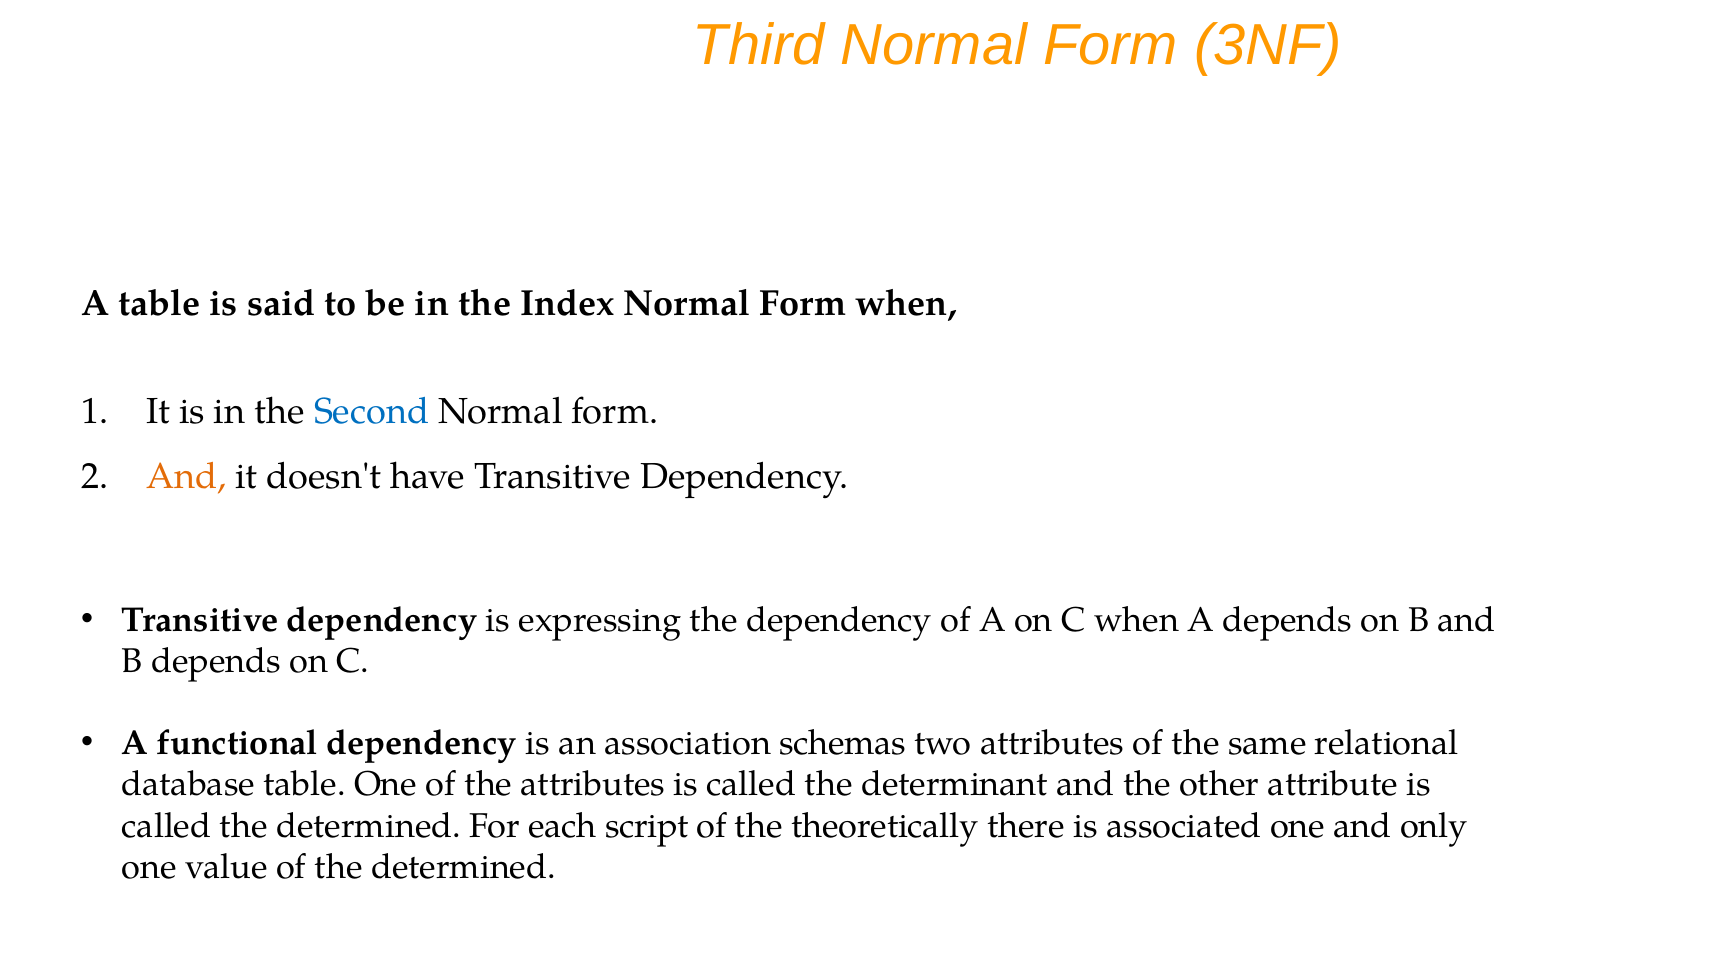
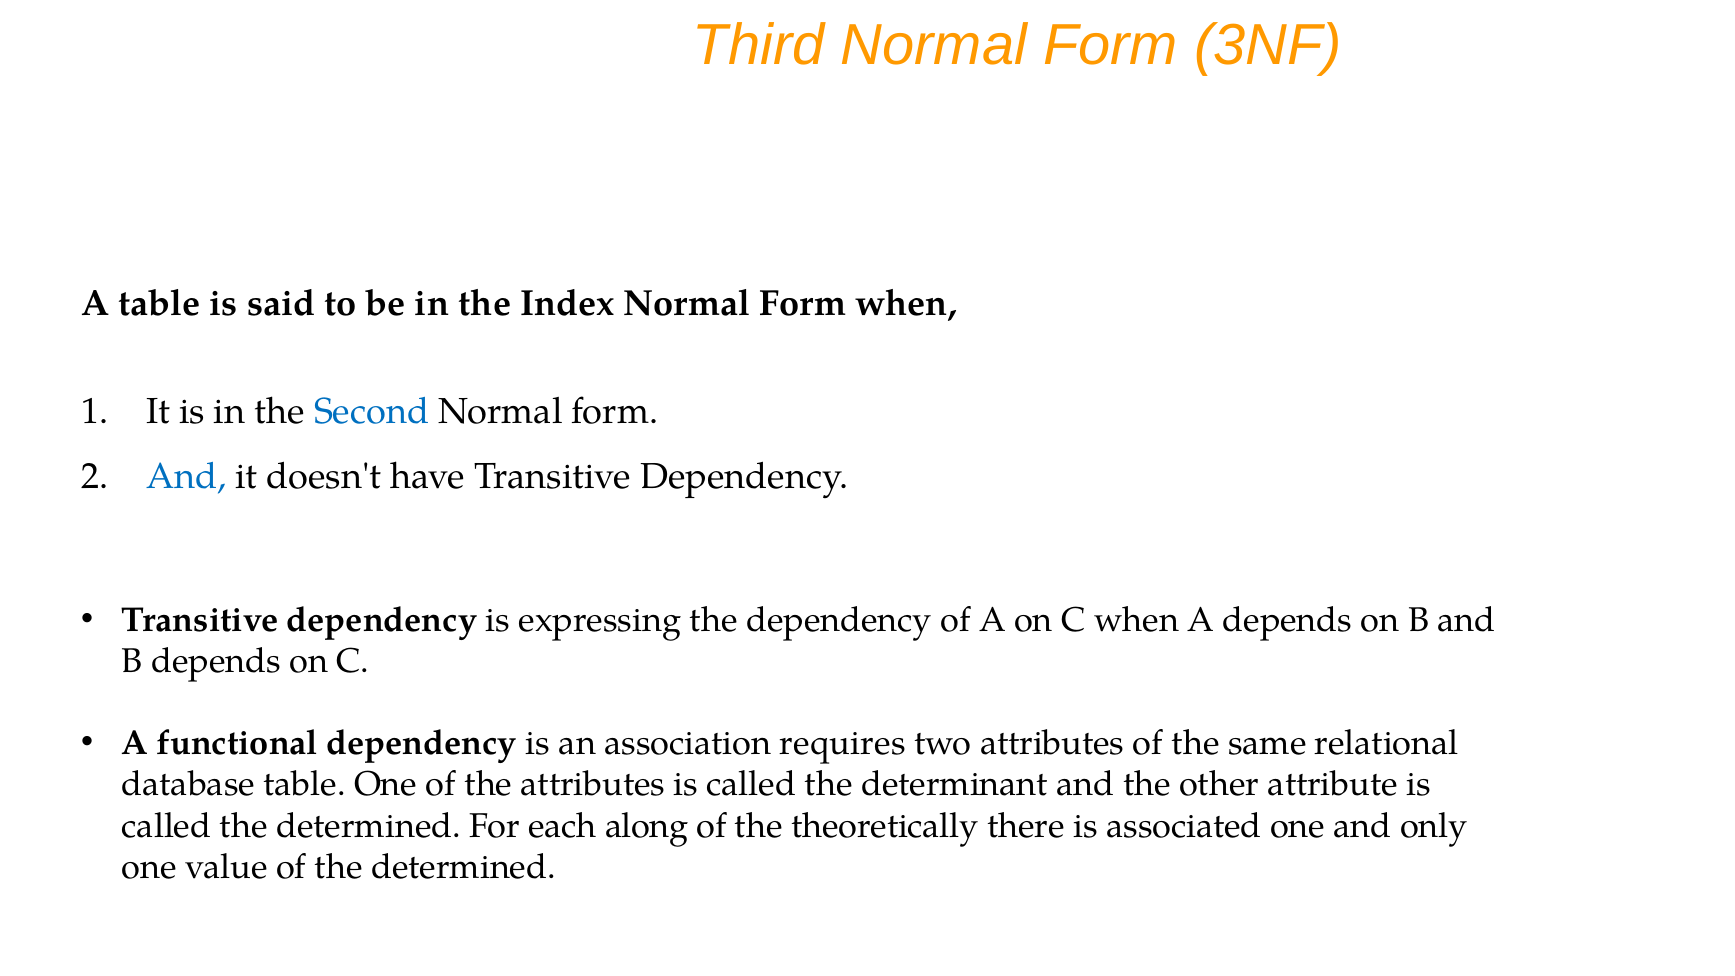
And at (186, 477) colour: orange -> blue
schemas: schemas -> requires
script: script -> along
